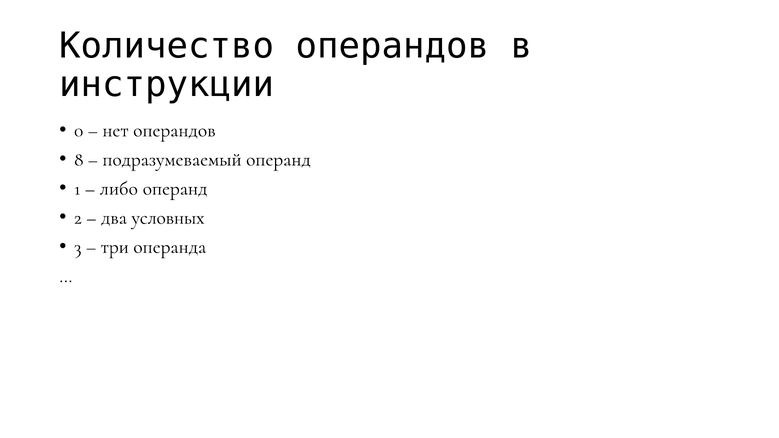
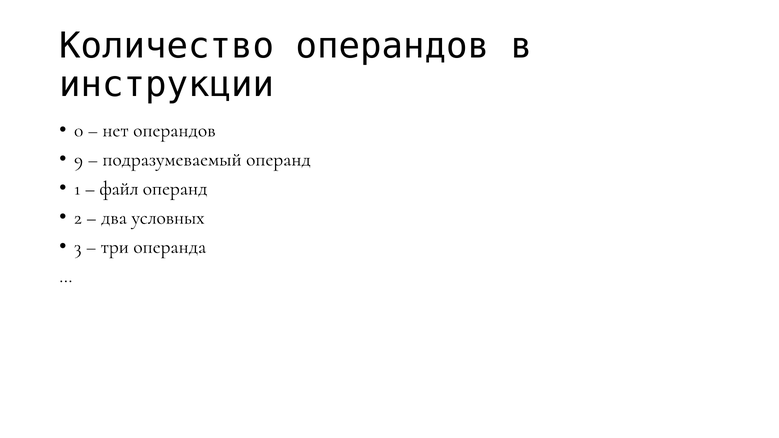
8: 8 -> 9
либо: либо -> файл
